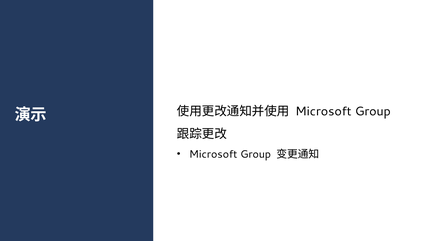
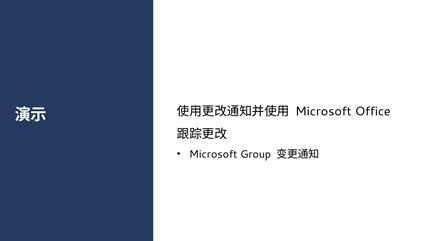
Group at (373, 112): Group -> Office
